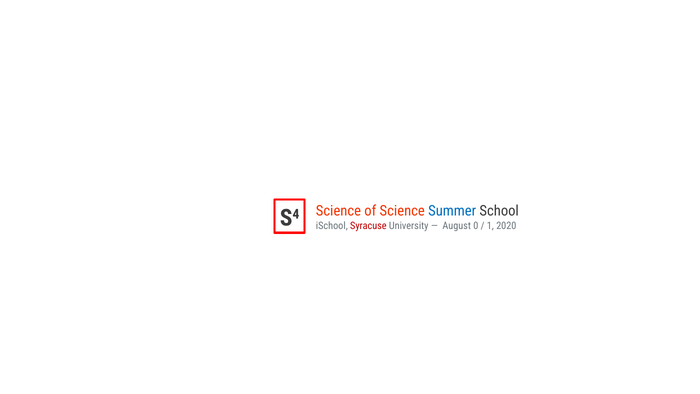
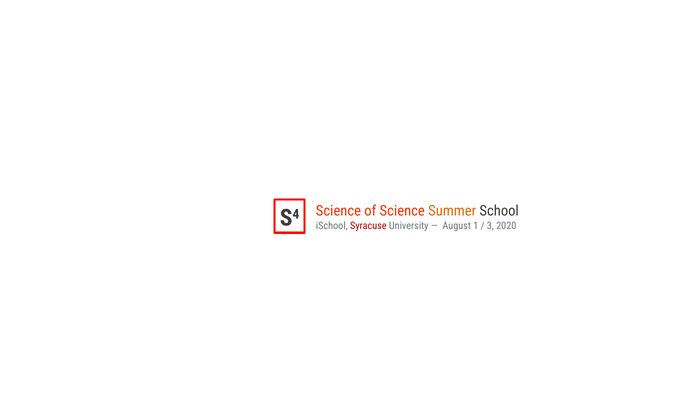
Summer colour: blue -> orange
0: 0 -> 1
1: 1 -> 3
